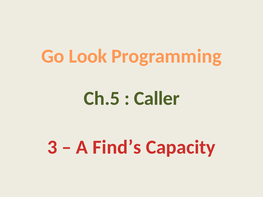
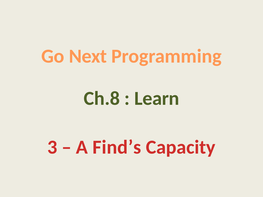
Look: Look -> Next
Ch.5: Ch.5 -> Ch.8
Caller: Caller -> Learn
